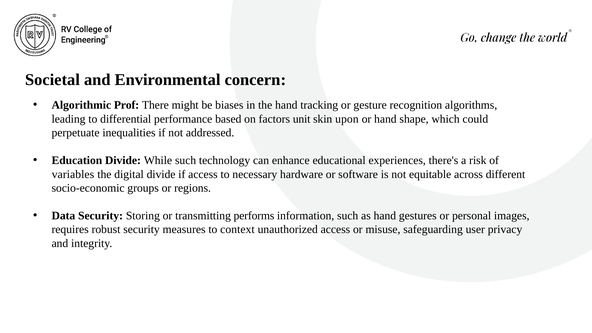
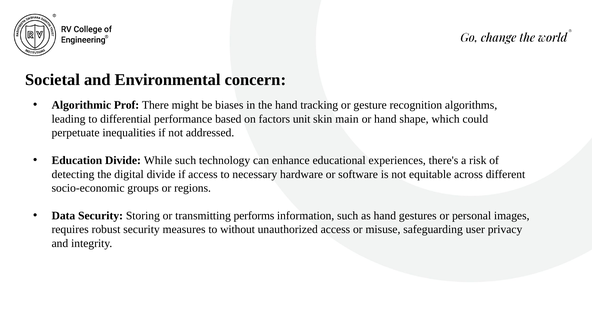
upon: upon -> main
variables: variables -> detecting
context: context -> without
